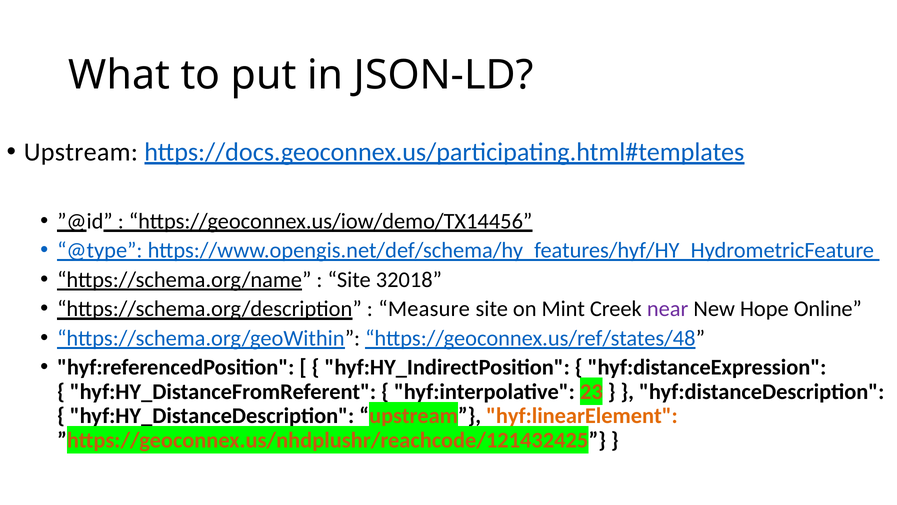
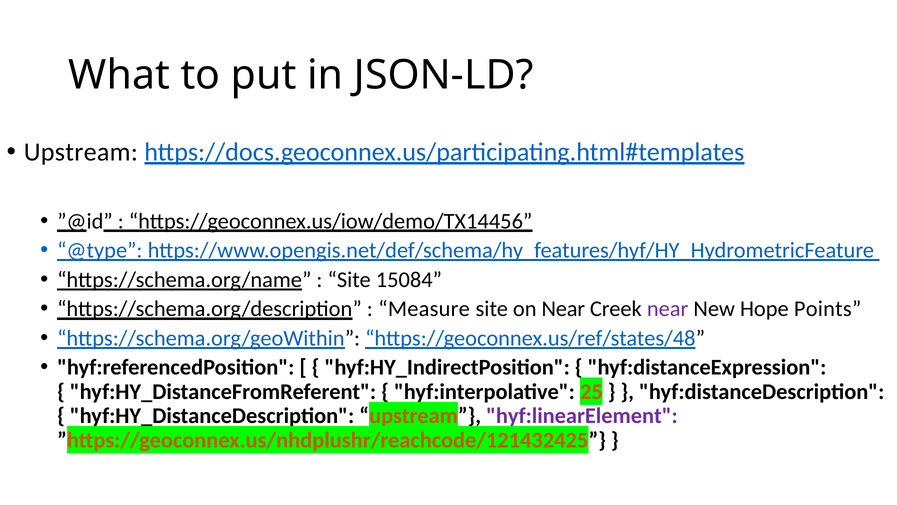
32018: 32018 -> 15084
on Mint: Mint -> Near
Online: Online -> Points
23: 23 -> 25
hyf:linearElement colour: orange -> purple
